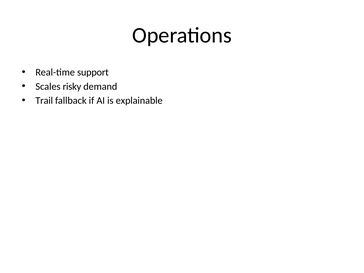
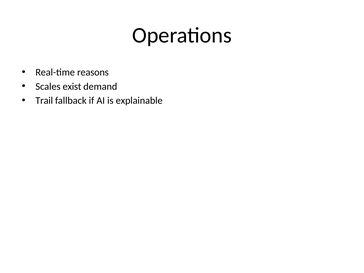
support: support -> reasons
risky: risky -> exist
